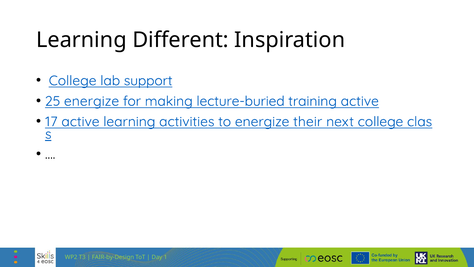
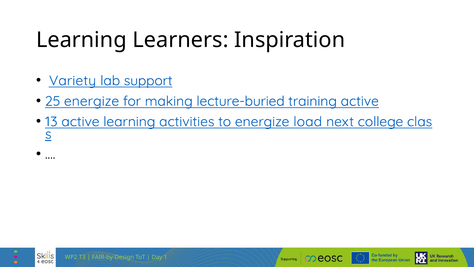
Different: Different -> Learners
College at (73, 81): College -> Variety
17: 17 -> 13
their: their -> load
